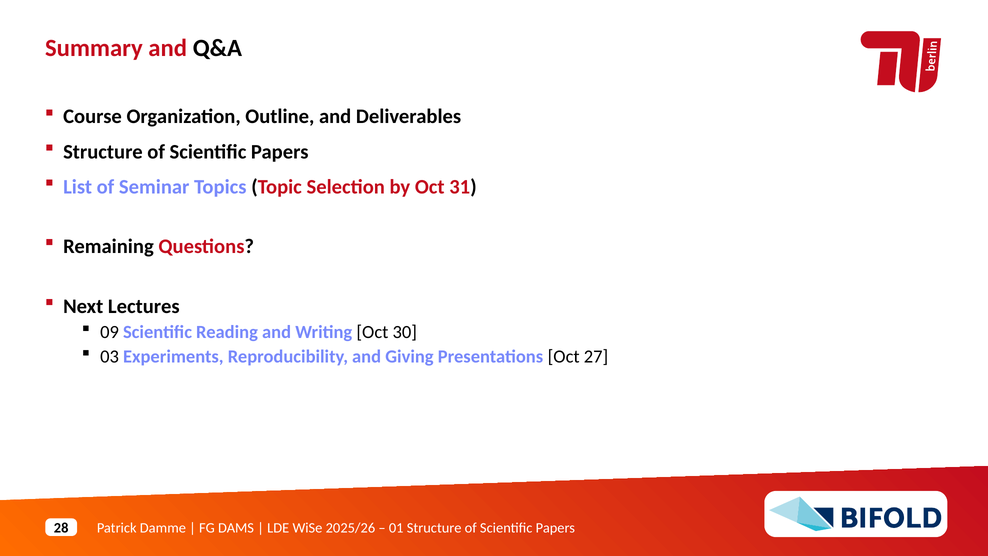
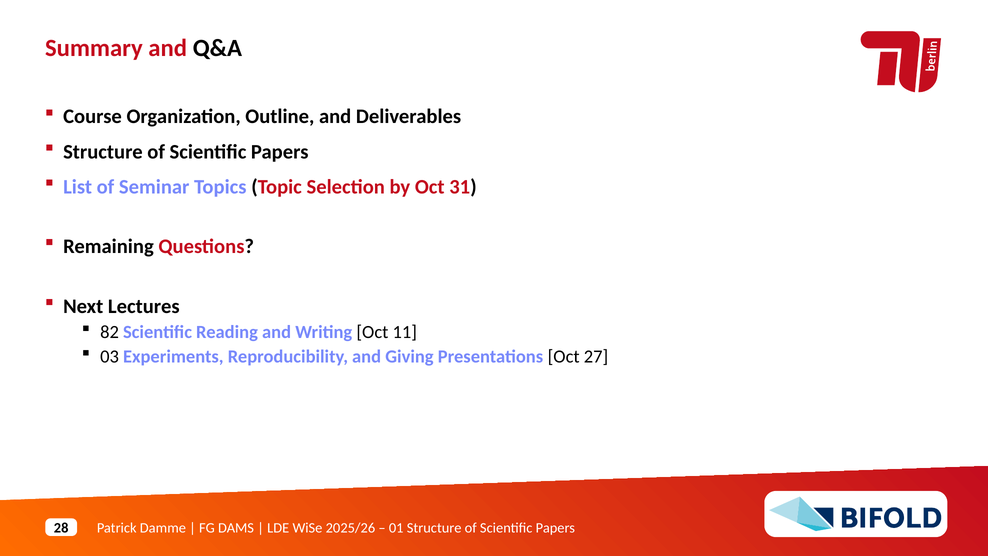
09: 09 -> 82
30: 30 -> 11
